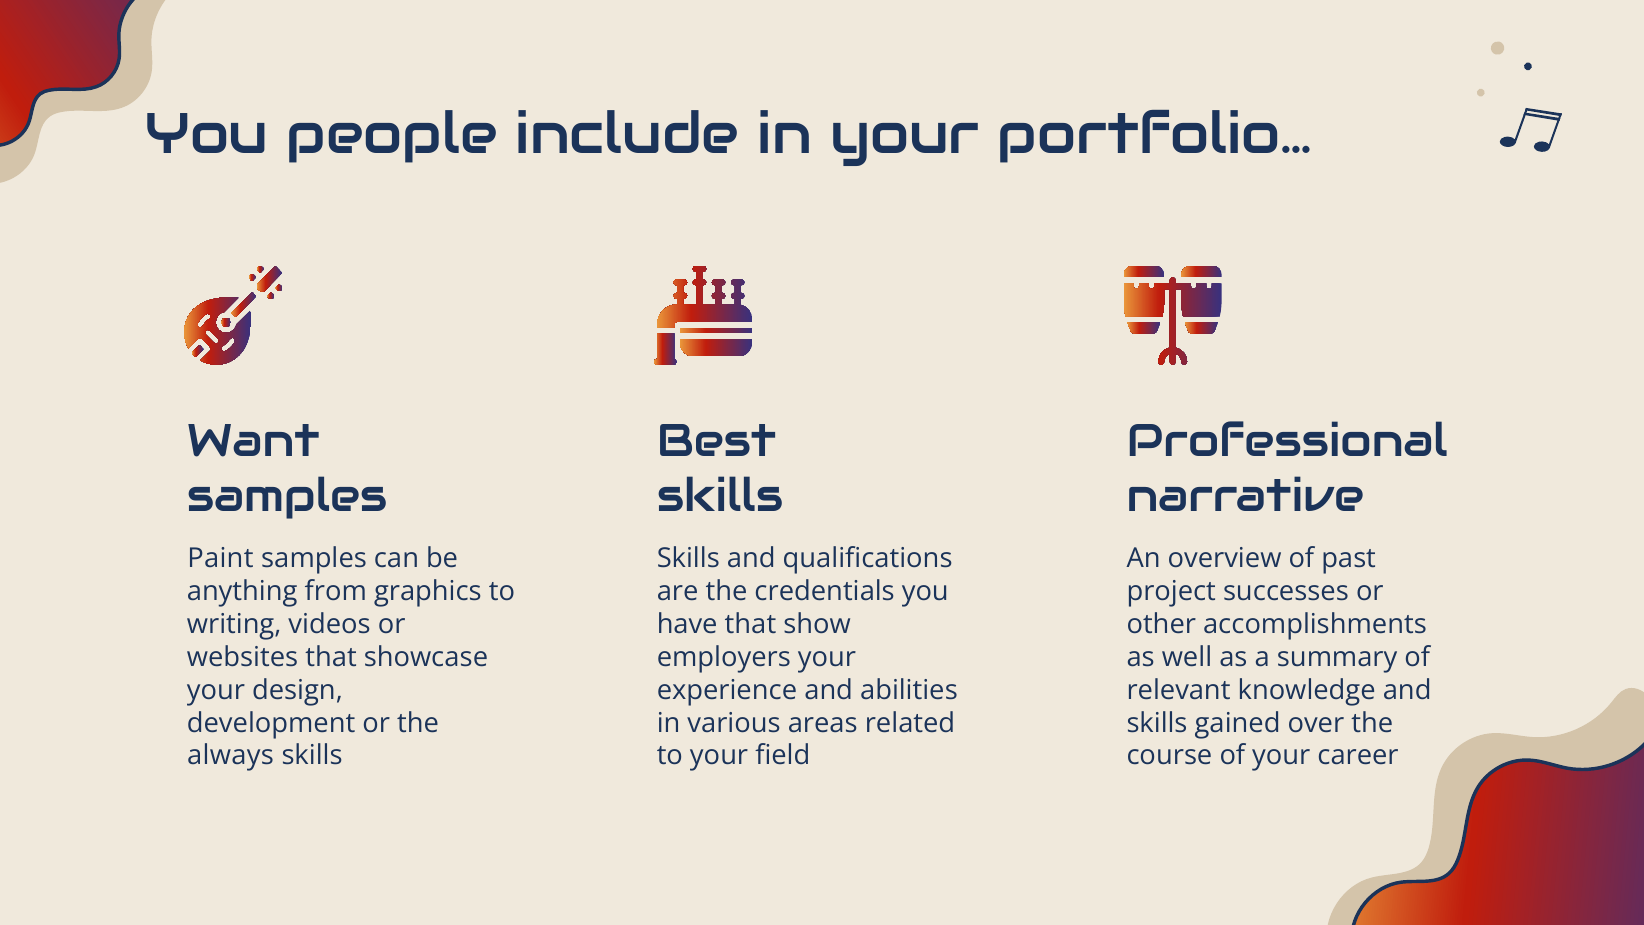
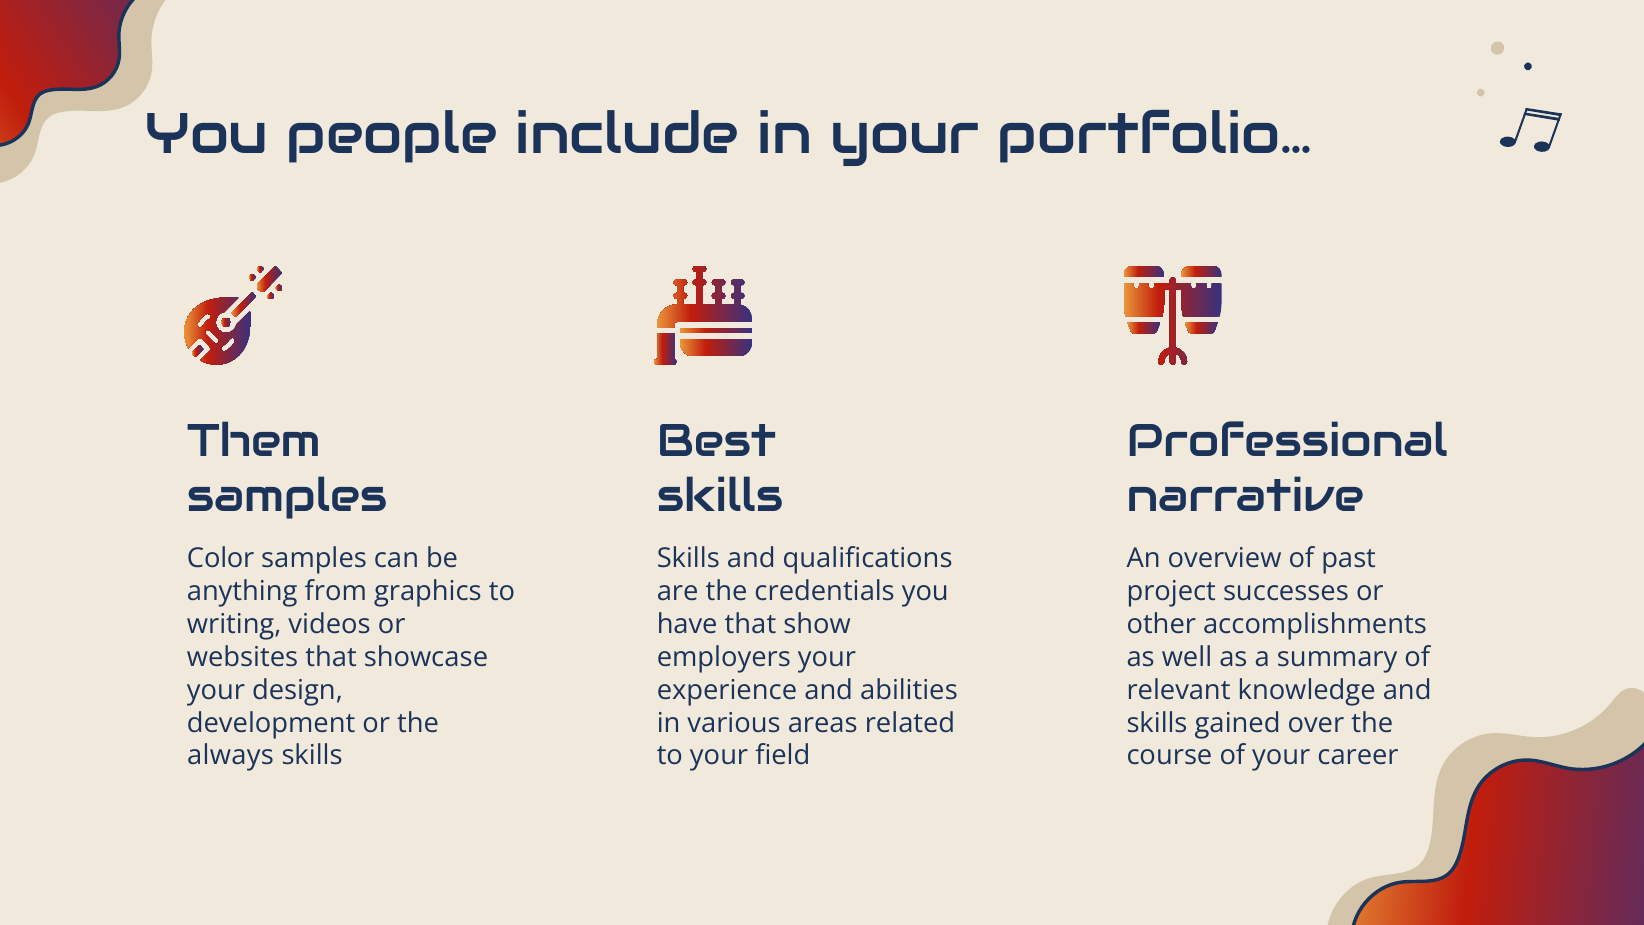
Want: Want -> Them
Paint: Paint -> Color
